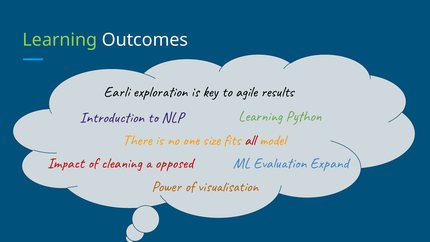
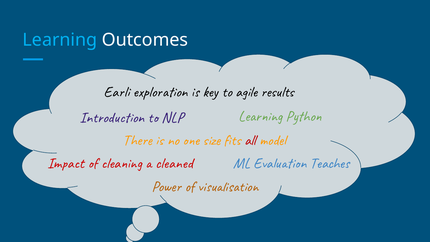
Learning at (60, 40) colour: light green -> light blue
opposed: opposed -> cleaned
Expand: Expand -> Teaches
